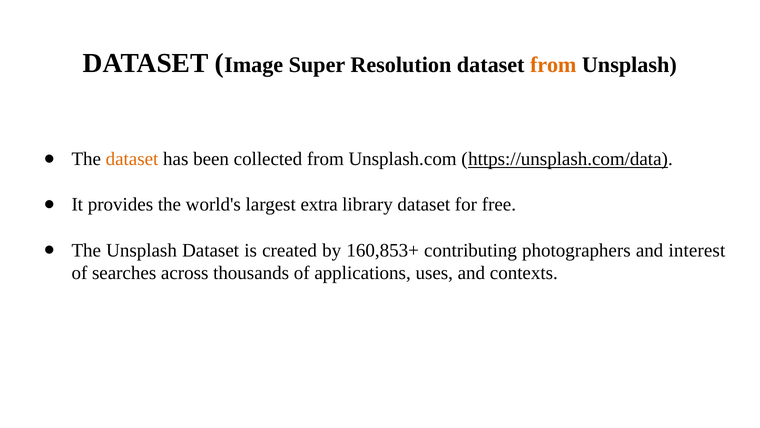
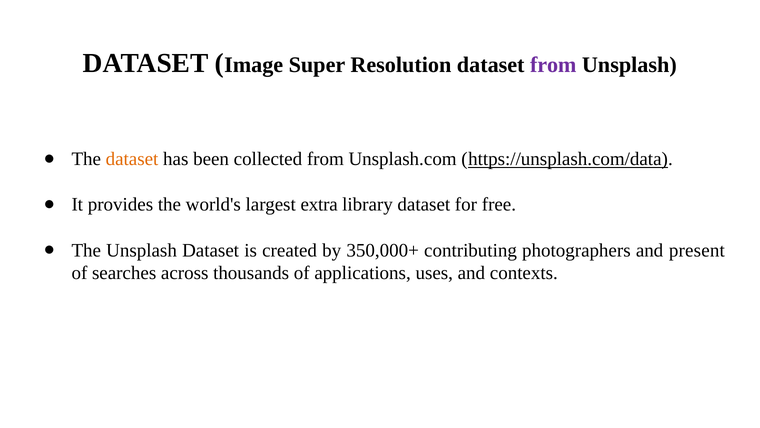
from at (553, 65) colour: orange -> purple
160,853+: 160,853+ -> 350,000+
interest: interest -> present
